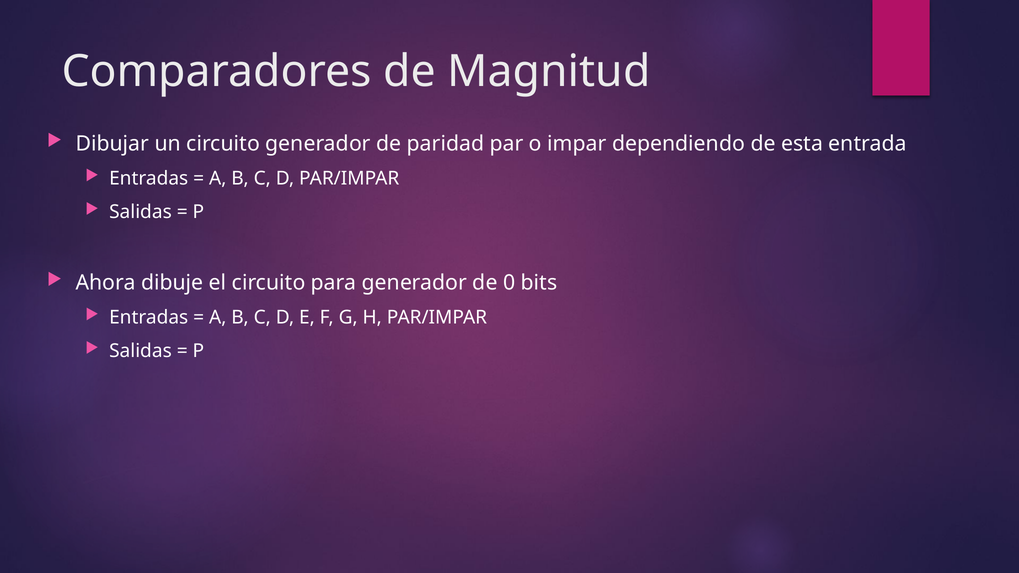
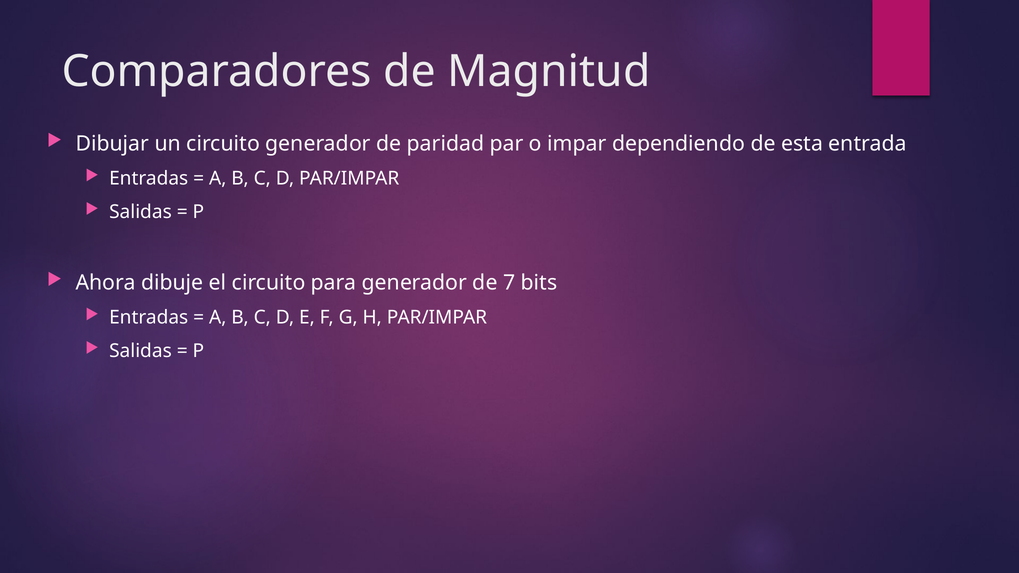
0: 0 -> 7
